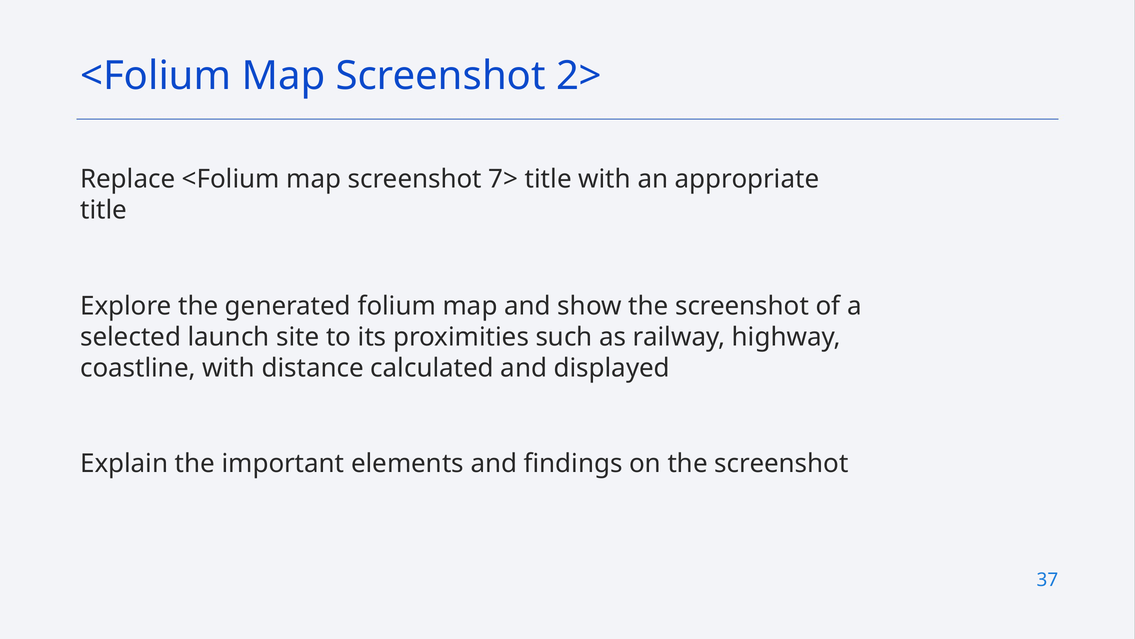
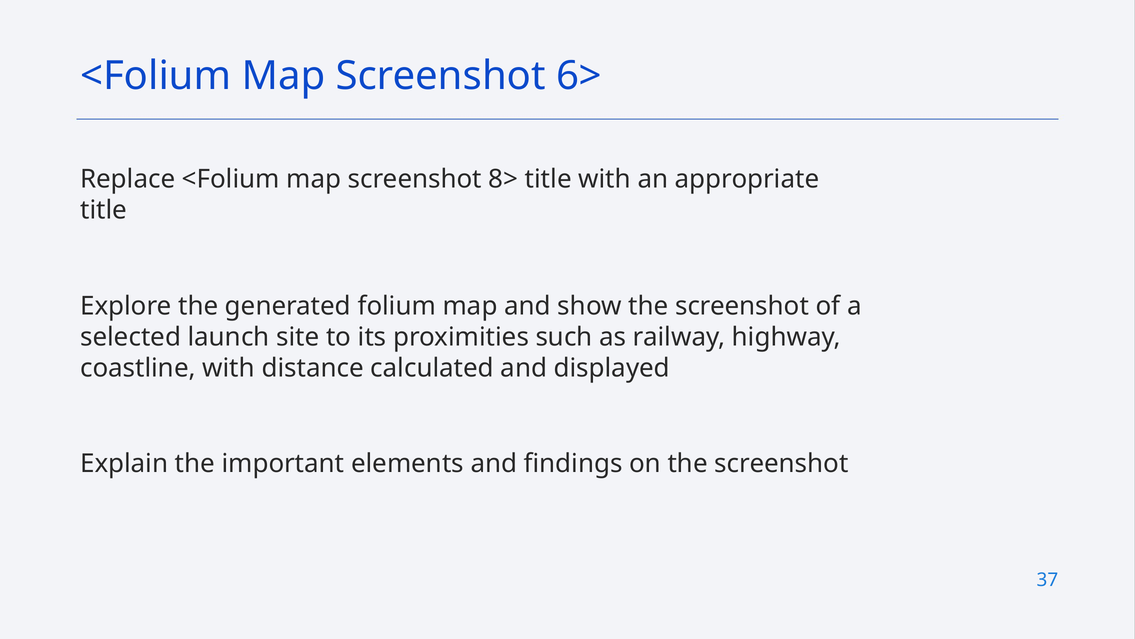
2>: 2> -> 6>
7>: 7> -> 8>
